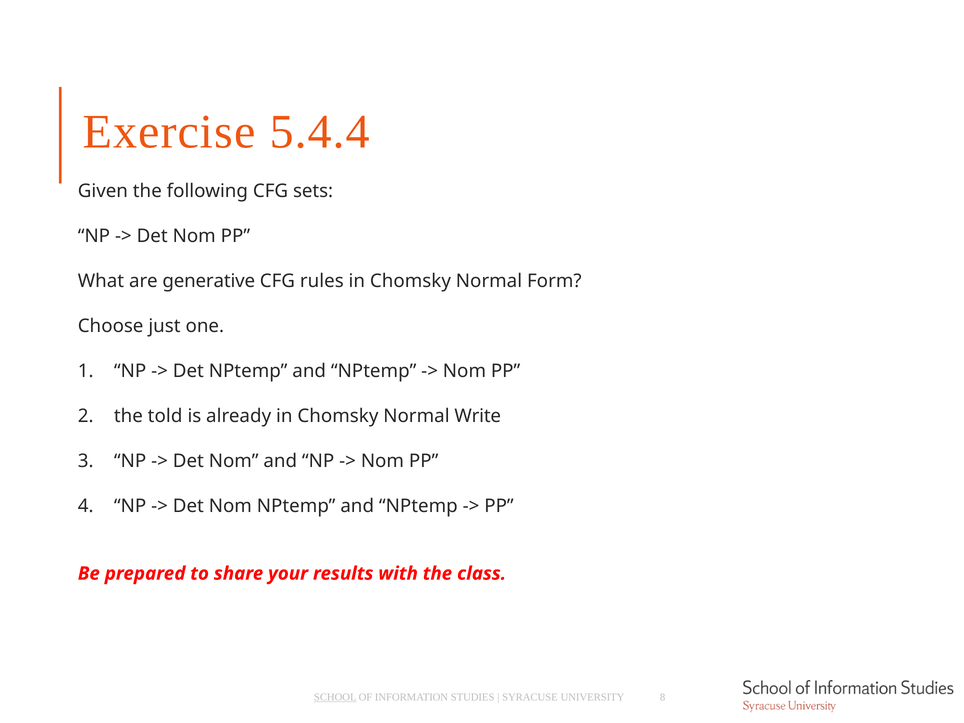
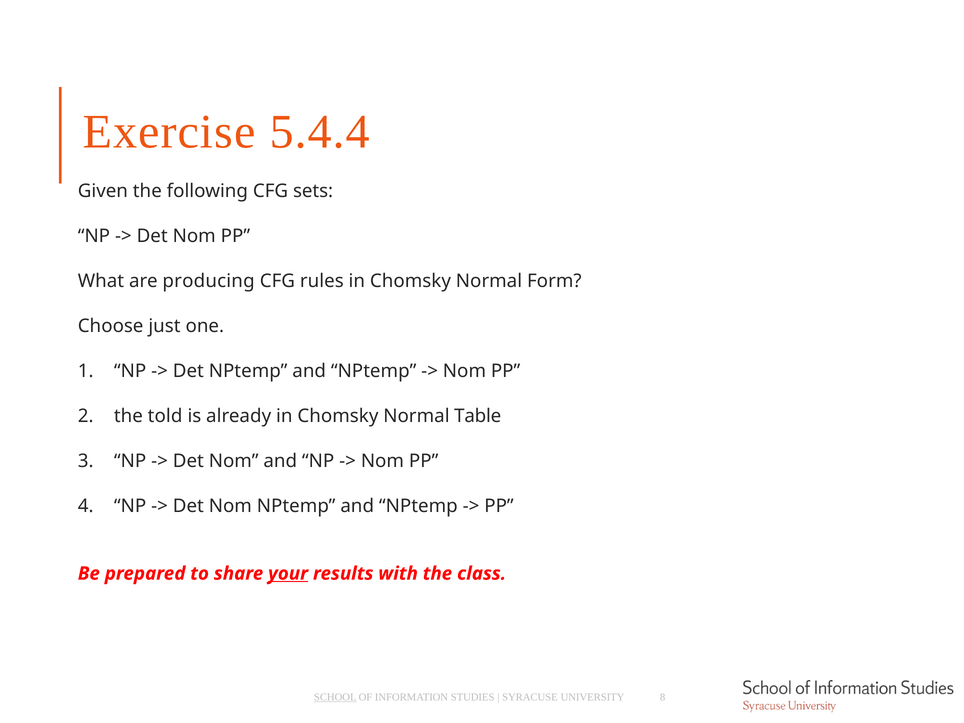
generative: generative -> producing
Write: Write -> Table
your underline: none -> present
